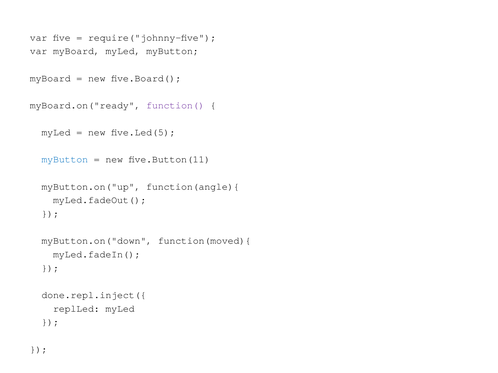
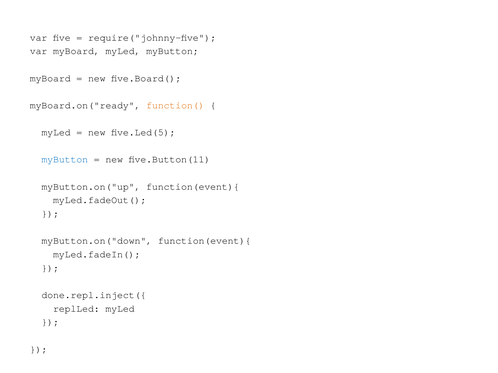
function( colour: purple -> orange
myButton.on("up function(angle){: function(angle){ -> function(event){
myButton.on("down function(moved){: function(moved){ -> function(event){
